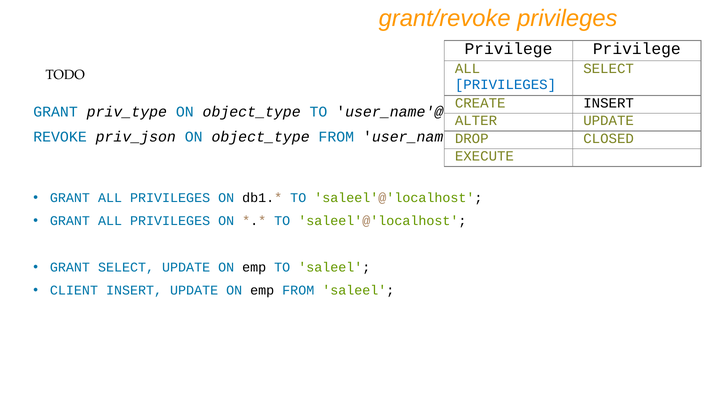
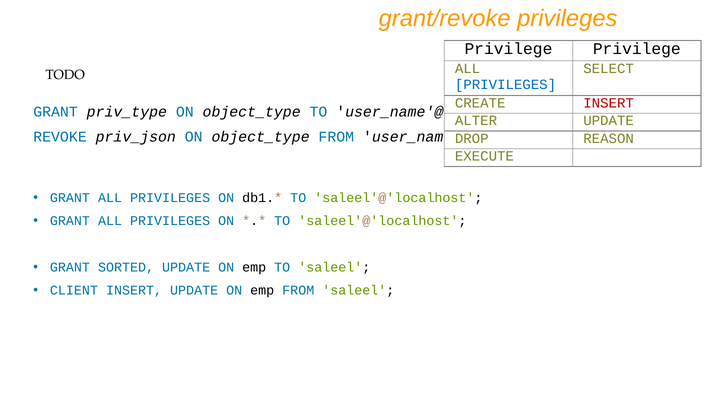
INSERT at (609, 103) colour: black -> red
CLOSED: CLOSED -> REASON
GRANT SELECT: SELECT -> SORTED
